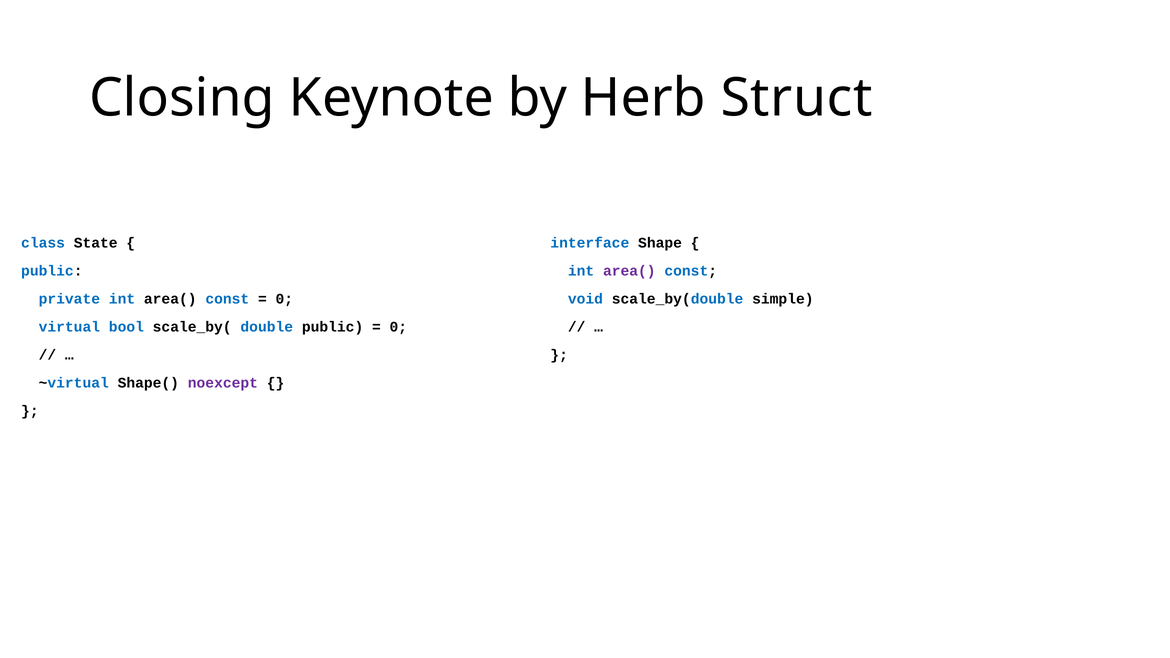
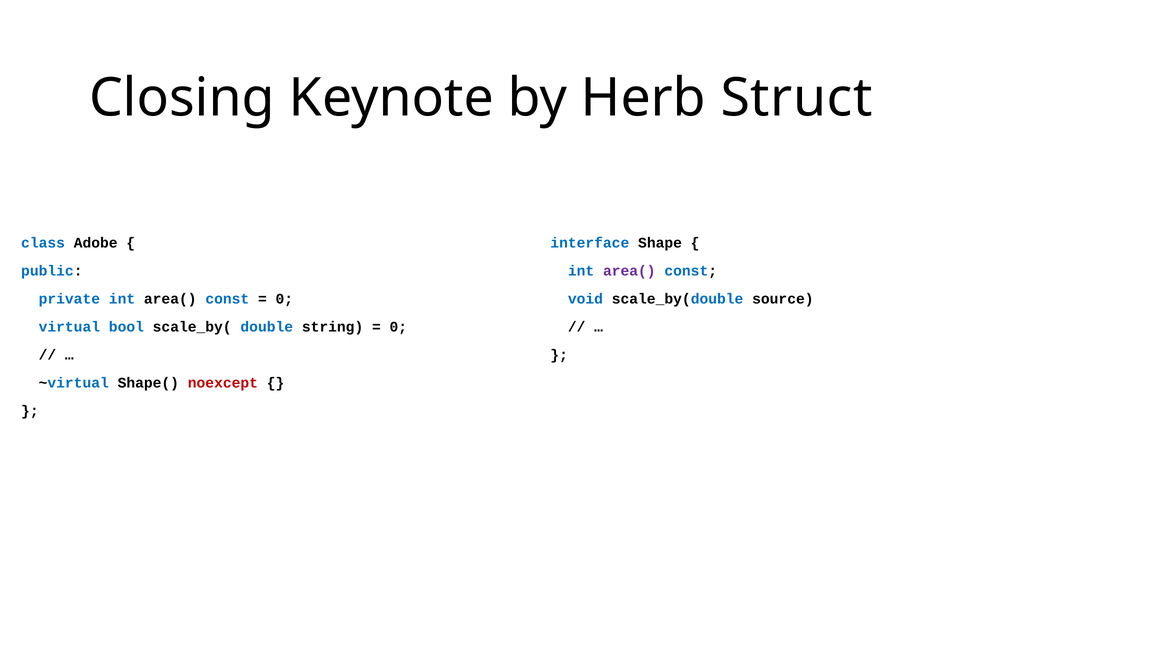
State: State -> Adobe
simple: simple -> source
double public: public -> string
noexcept colour: purple -> red
